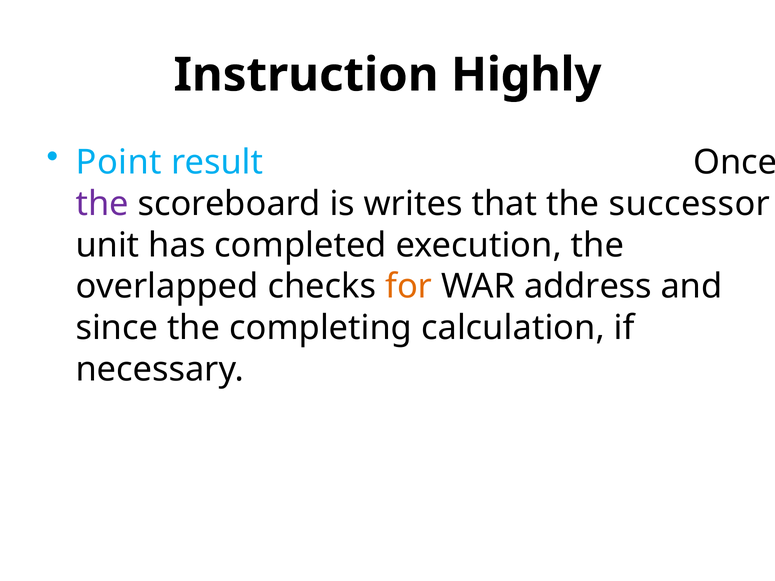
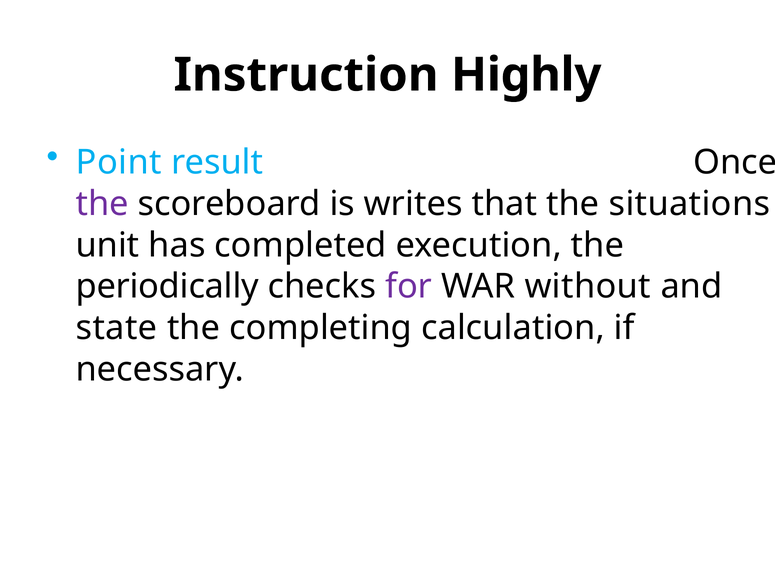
successor: successor -> situations
overlapped: overlapped -> periodically
for colour: orange -> purple
address: address -> without
since: since -> state
